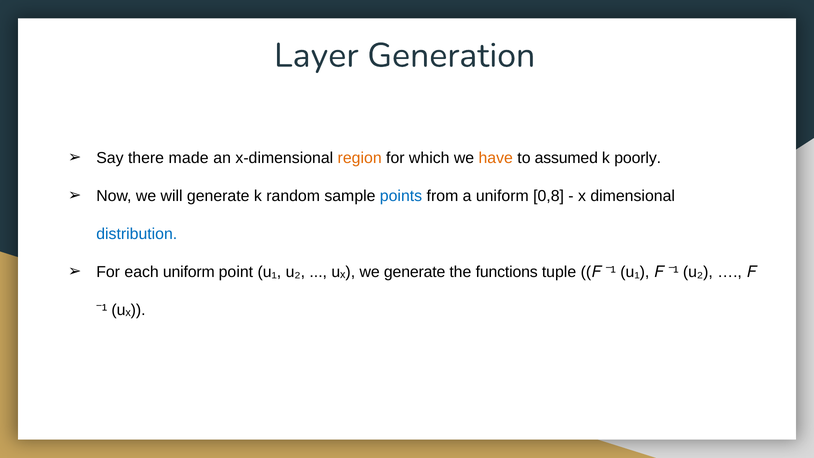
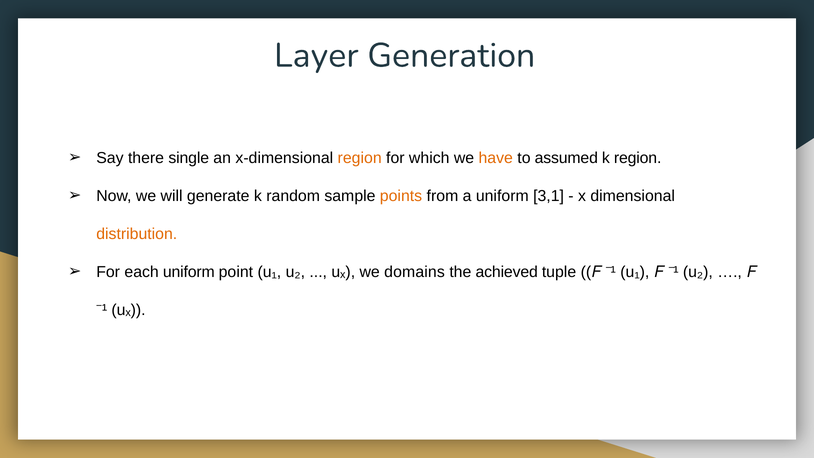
made: made -> single
k poorly: poorly -> region
points colour: blue -> orange
0,8: 0,8 -> 3,1
distribution colour: blue -> orange
we generate: generate -> domains
functions: functions -> achieved
